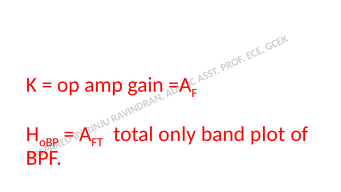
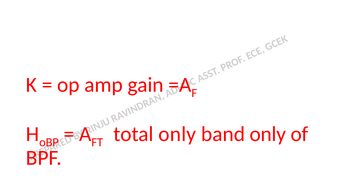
band plot: plot -> only
